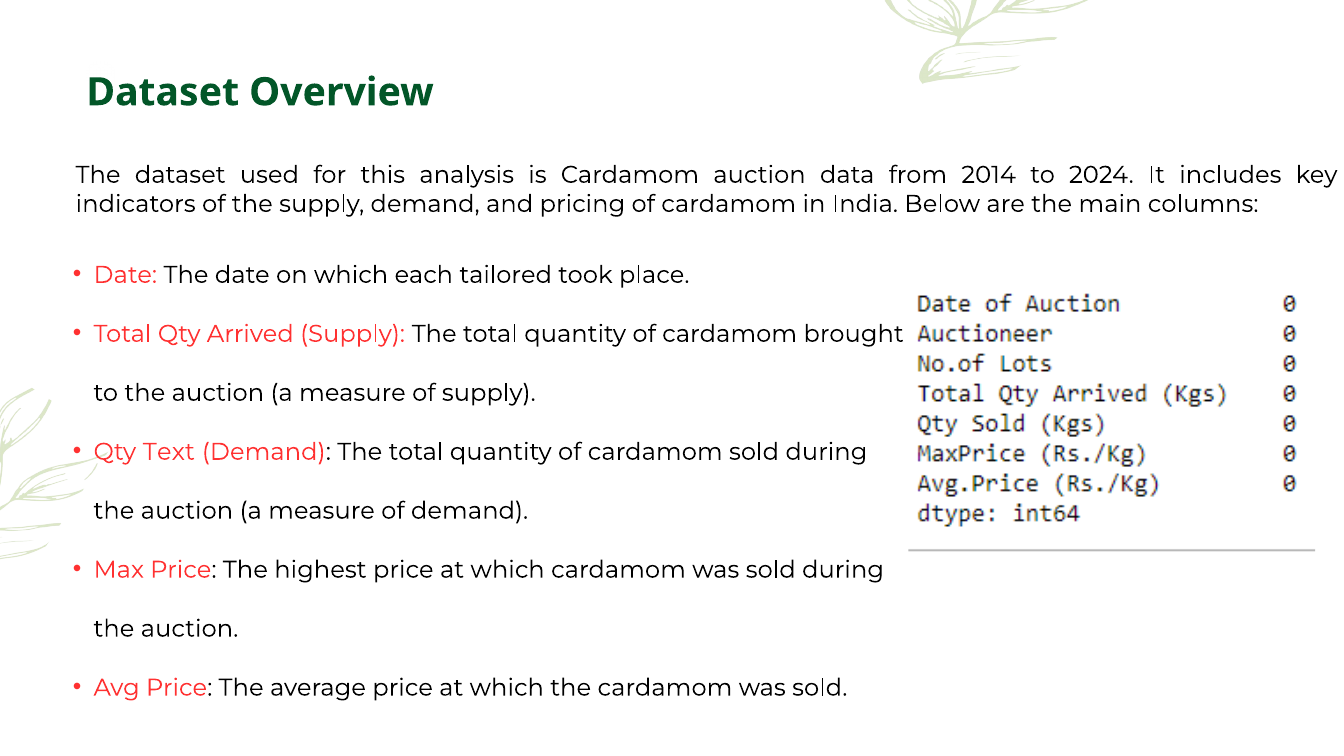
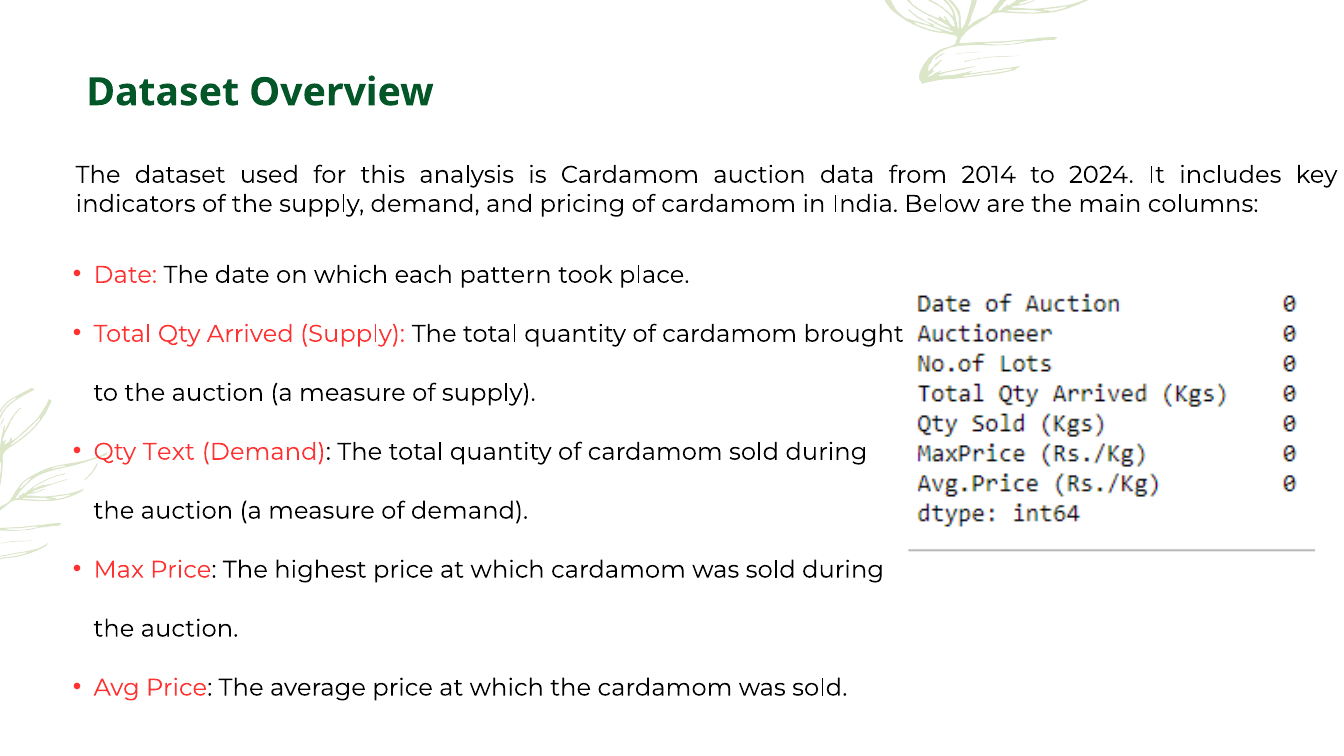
tailored: tailored -> pattern
